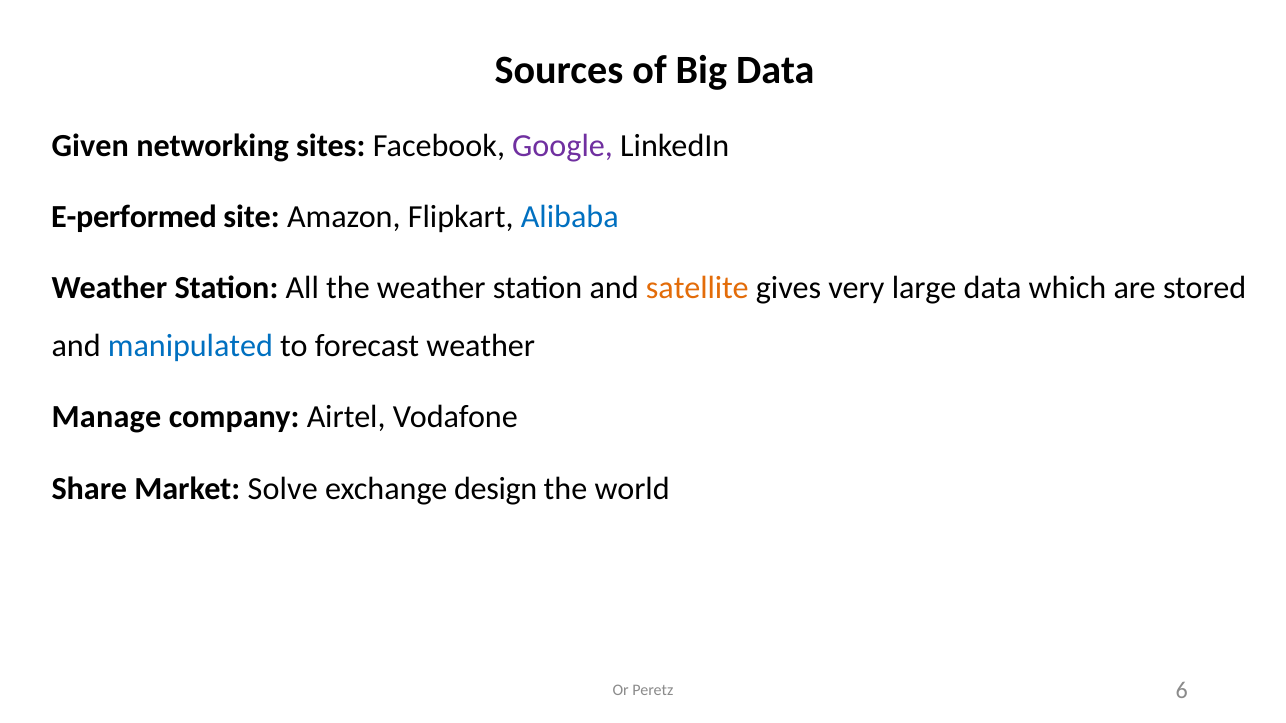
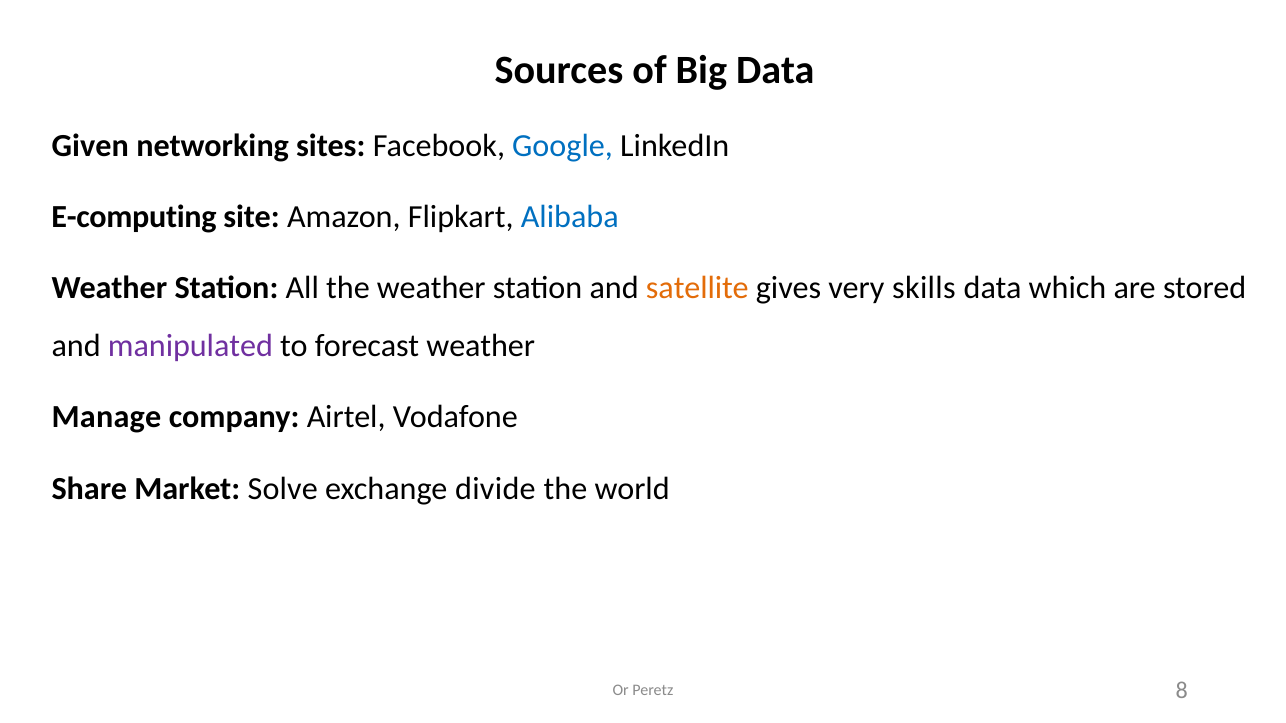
Google colour: purple -> blue
E-performed: E-performed -> E-computing
large: large -> skills
manipulated colour: blue -> purple
design: design -> divide
6: 6 -> 8
